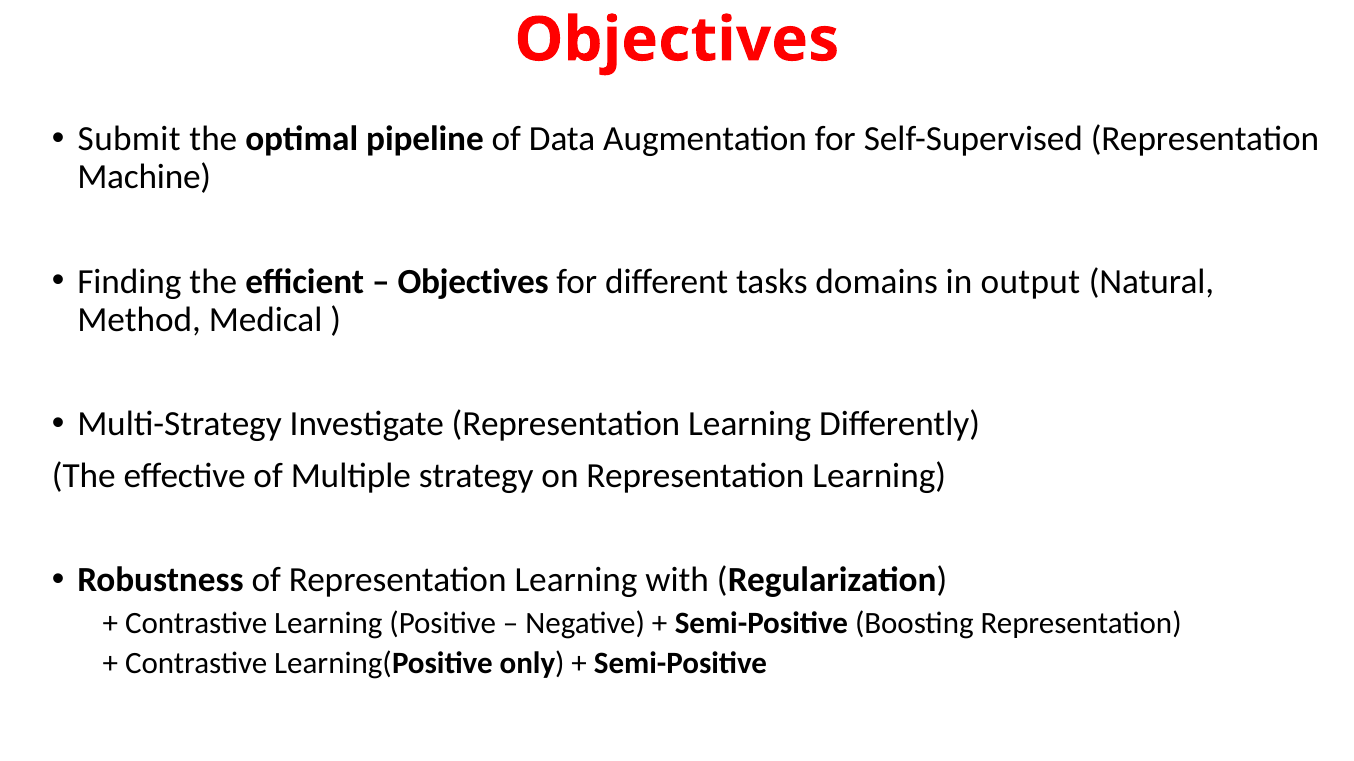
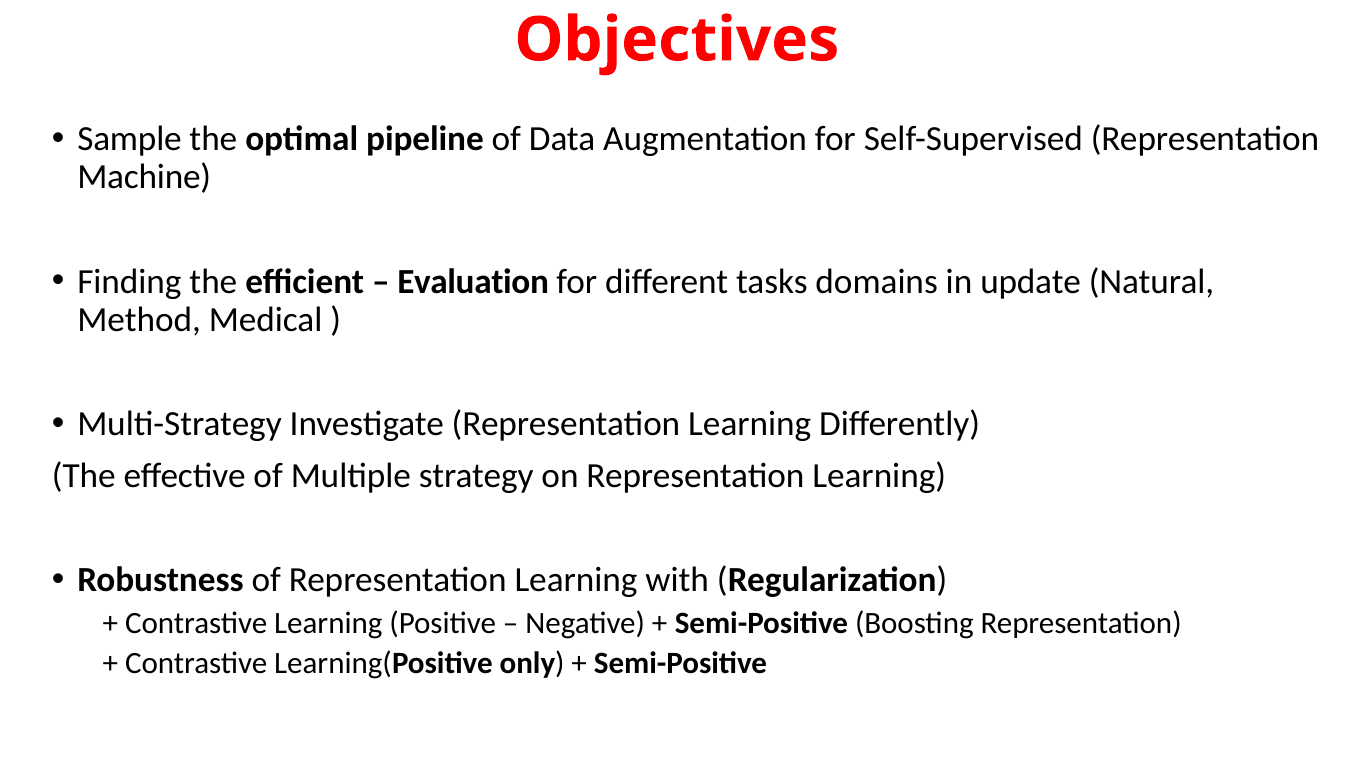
Submit: Submit -> Sample
Objectives at (473, 282): Objectives -> Evaluation
output: output -> update
